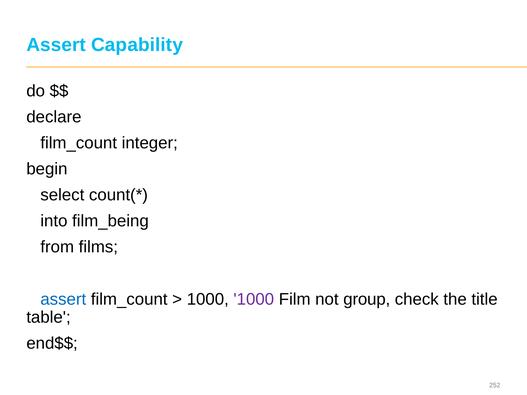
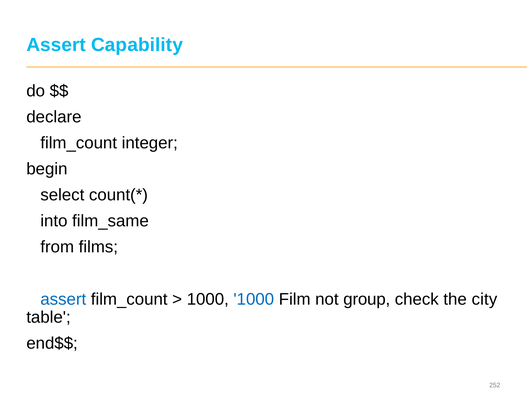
film_being: film_being -> film_same
1000 at (254, 299) colour: purple -> blue
title: title -> city
